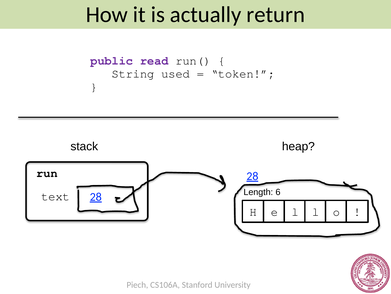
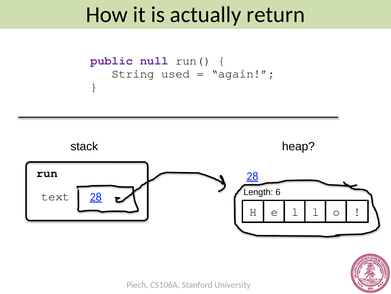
read: read -> null
token: token -> again
